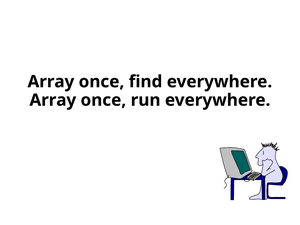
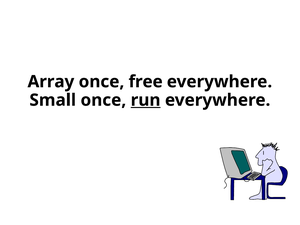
find: find -> free
Array at (53, 100): Array -> Small
run underline: none -> present
